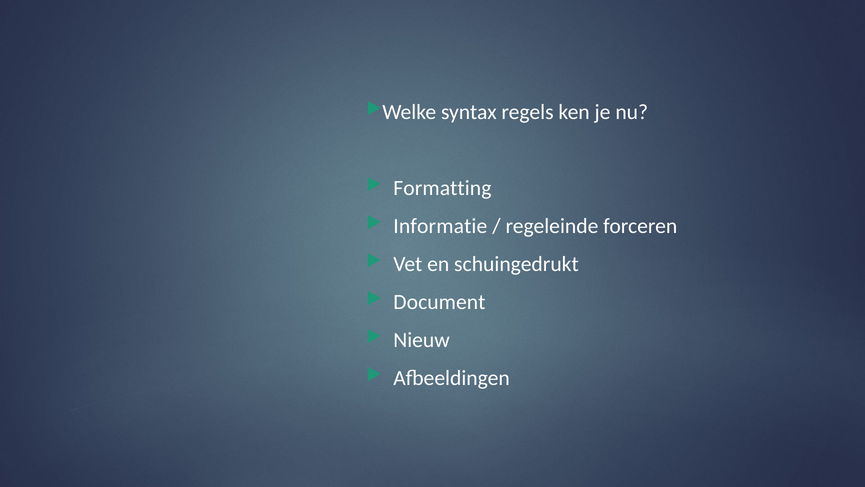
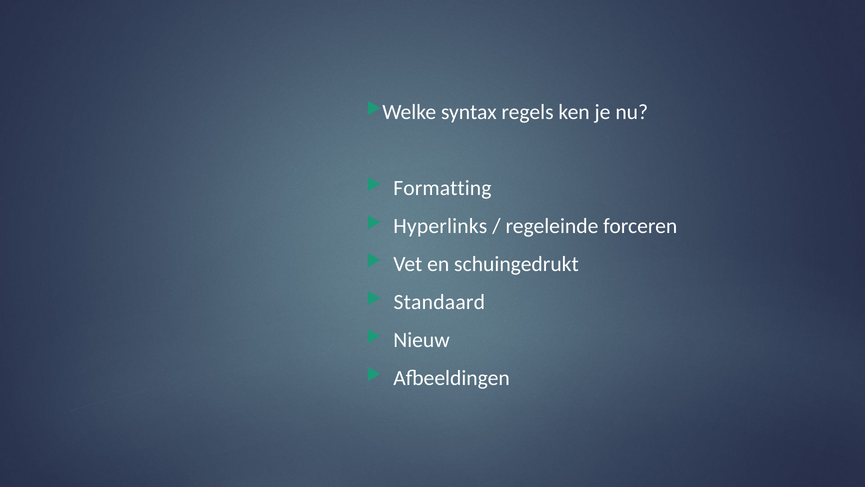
Informatie: Informatie -> Hyperlinks
Document: Document -> Standaard
